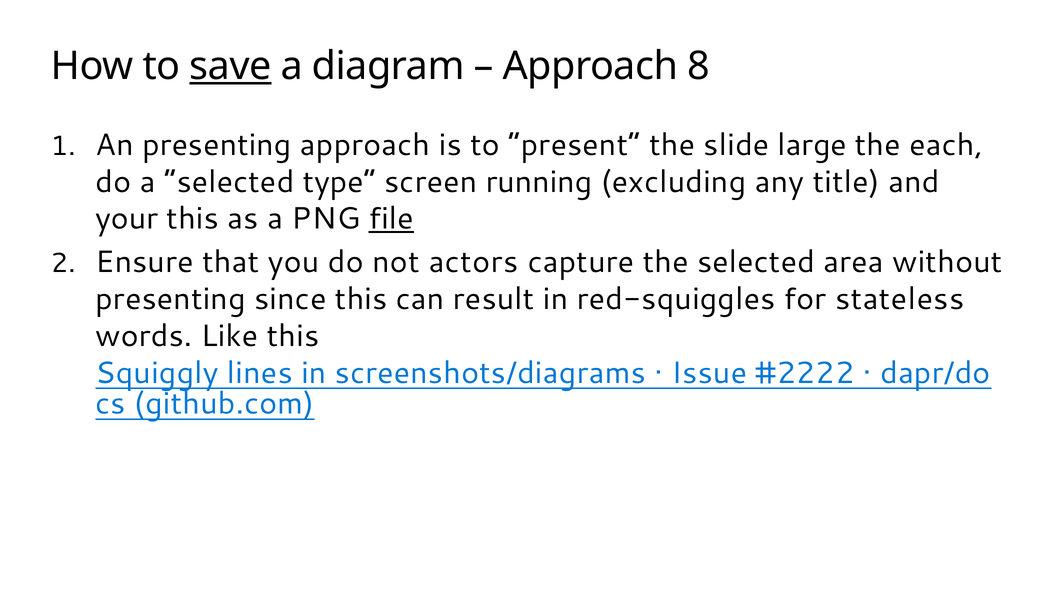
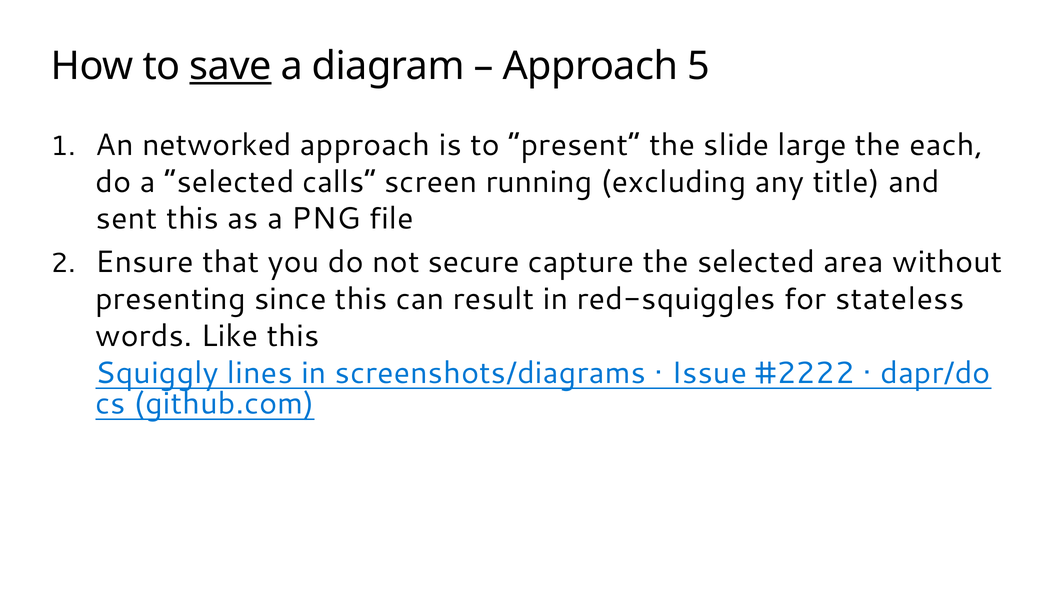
8: 8 -> 5
An presenting: presenting -> networked
type: type -> calls
your: your -> sent
file underline: present -> none
actors: actors -> secure
